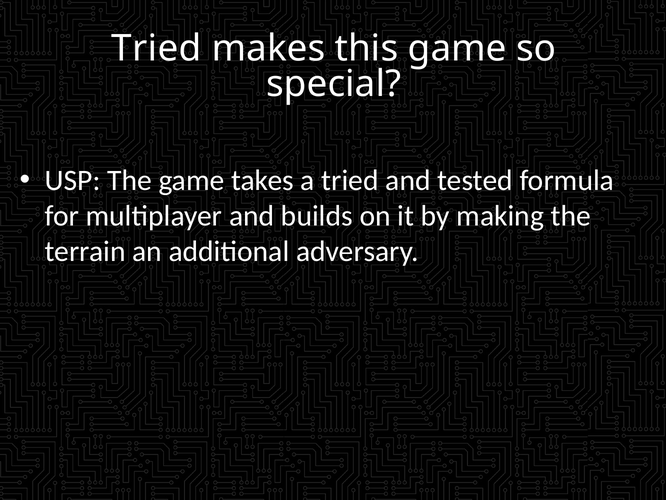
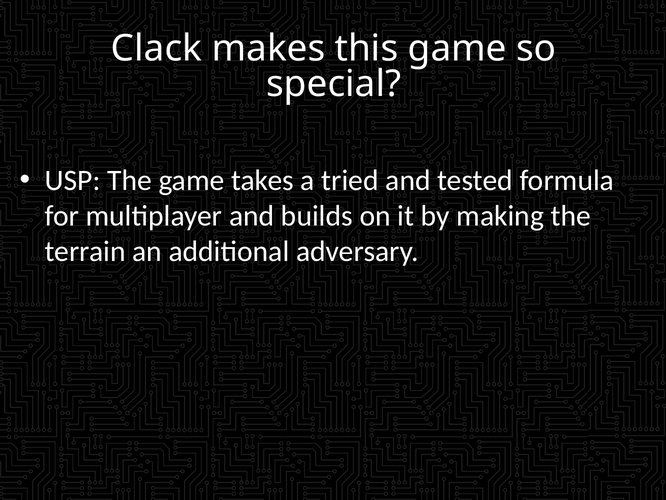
Tried at (156, 48): Tried -> Clack
